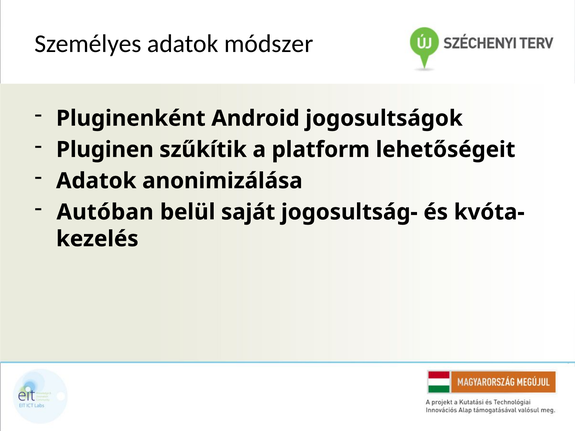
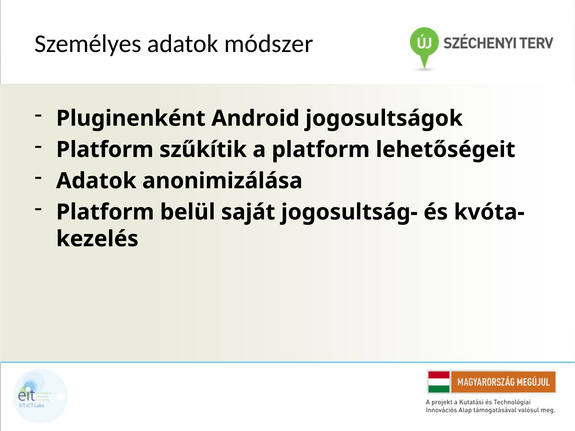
Pluginen at (105, 150): Pluginen -> Platform
Autóban at (105, 212): Autóban -> Platform
